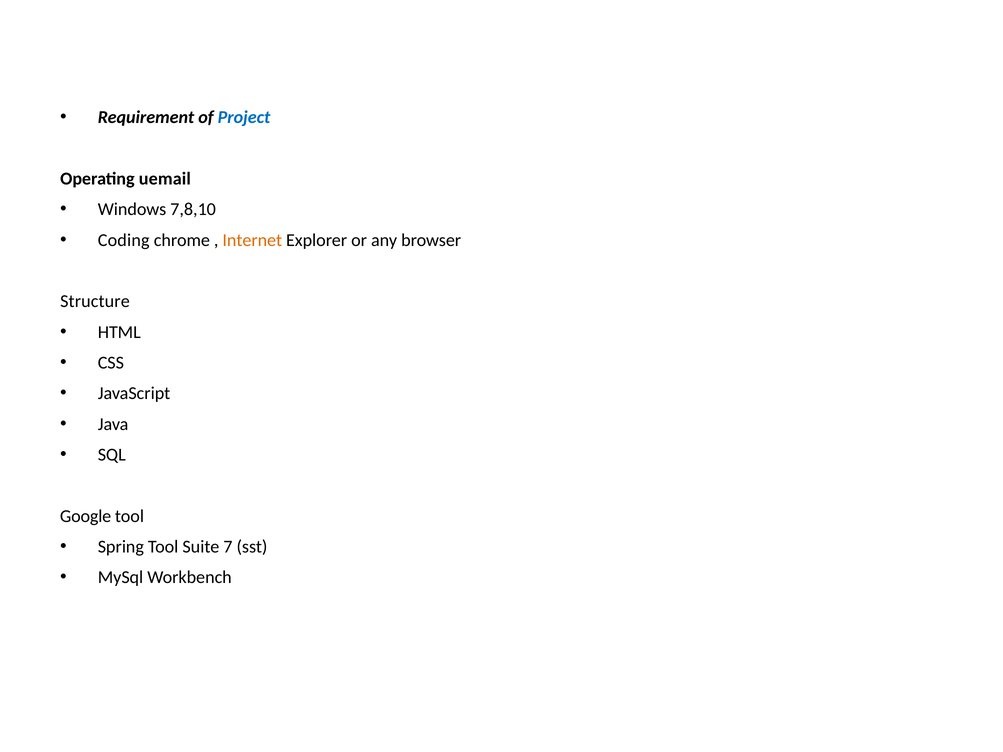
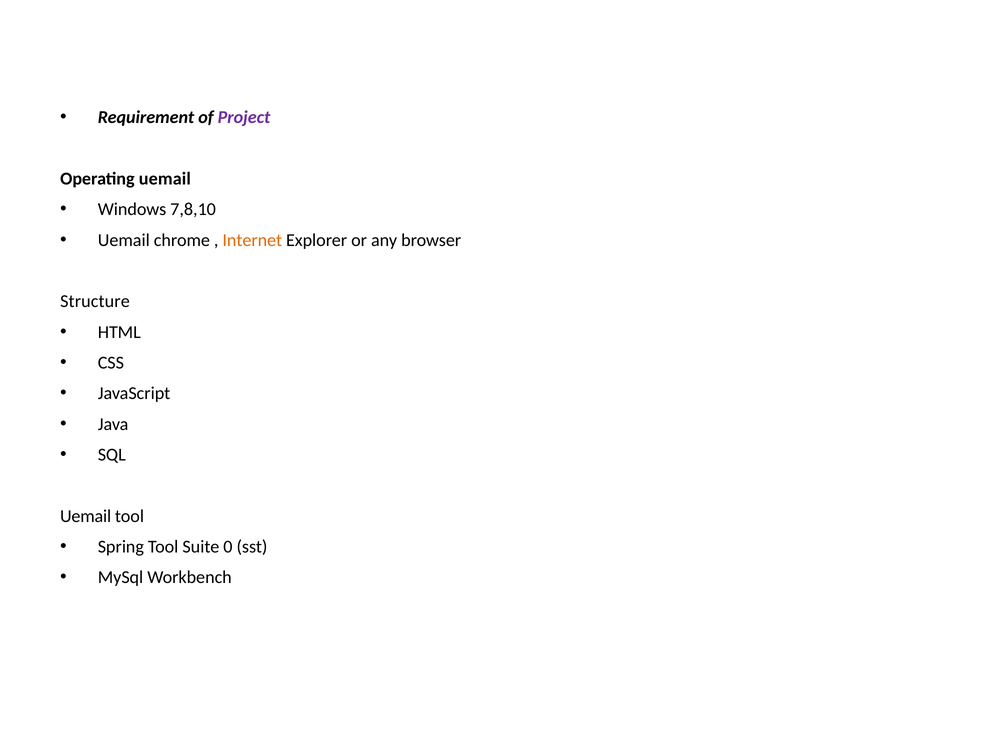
Project colour: blue -> purple
Coding at (124, 240): Coding -> Uemail
Google at (86, 516): Google -> Uemail
7: 7 -> 0
